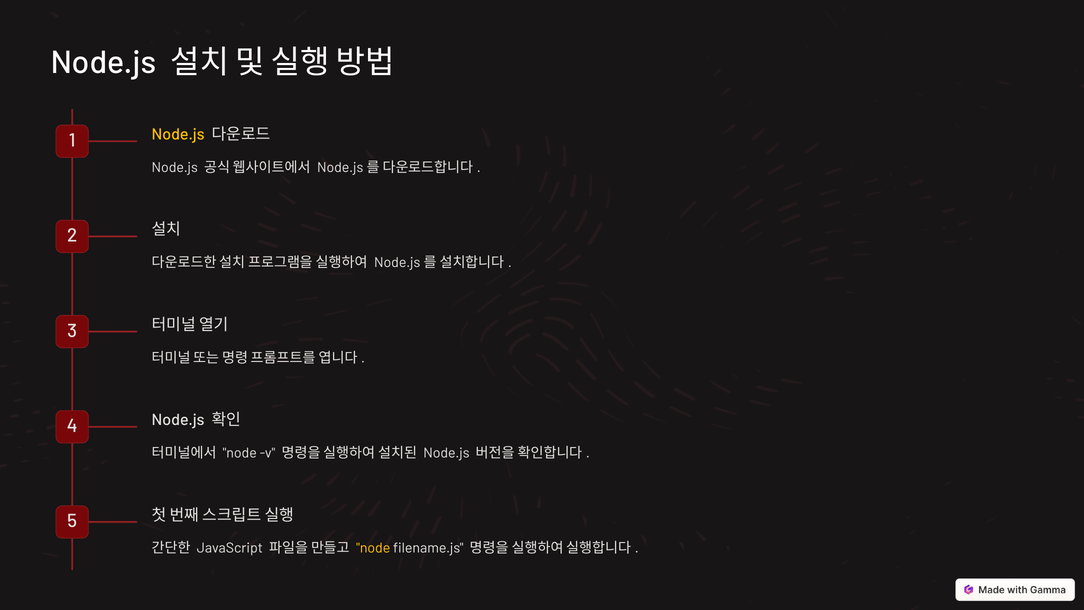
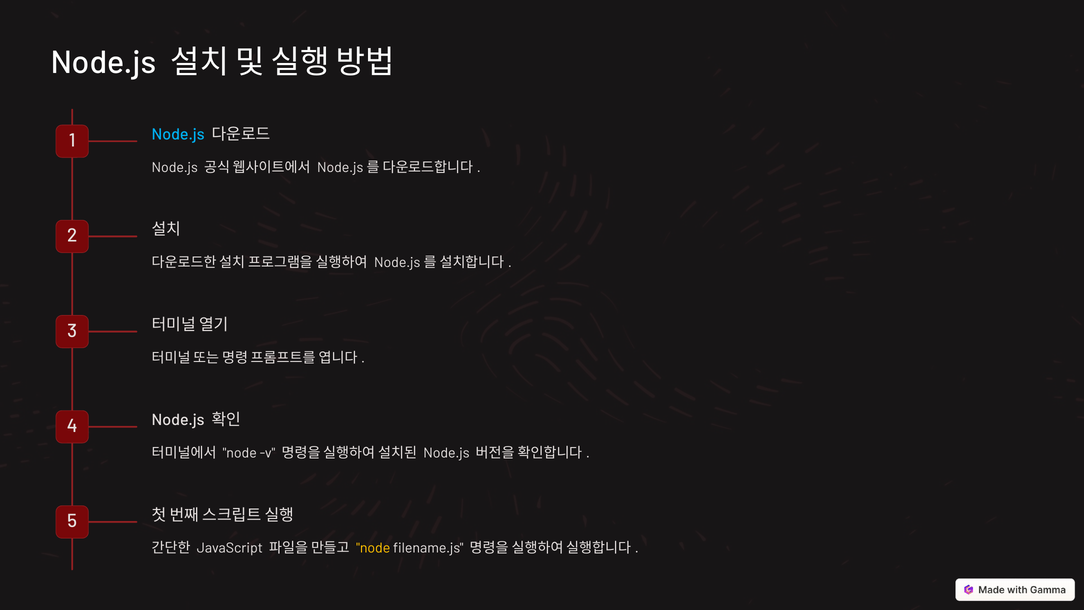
Node.js at (178, 134) colour: yellow -> light blue
